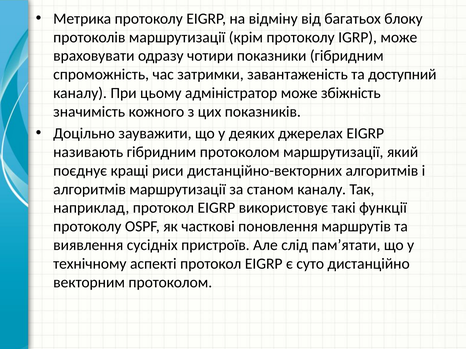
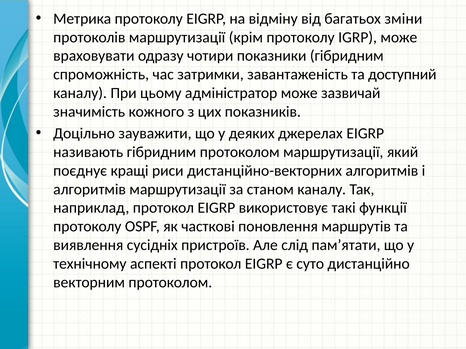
блоку: блоку -> зміни
збіжність: збіжність -> зазвичай
